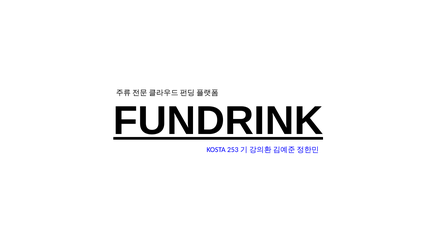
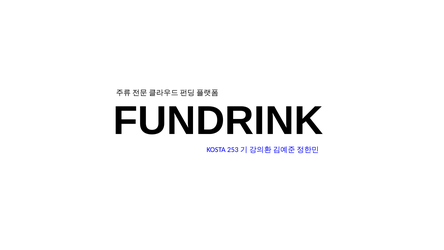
FUNDRINK underline: present -> none
